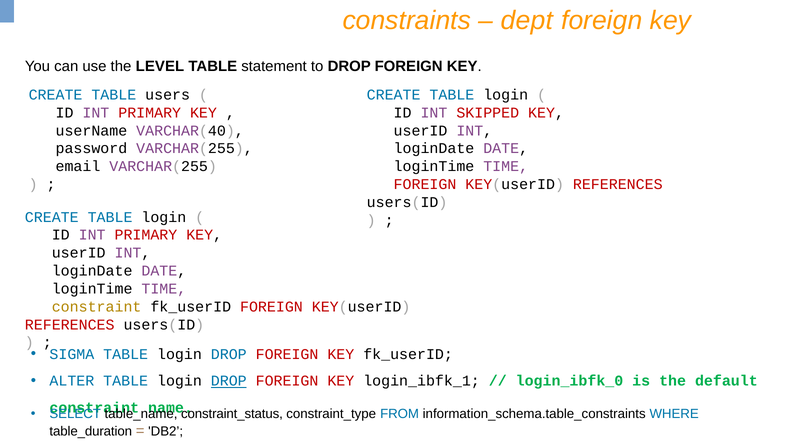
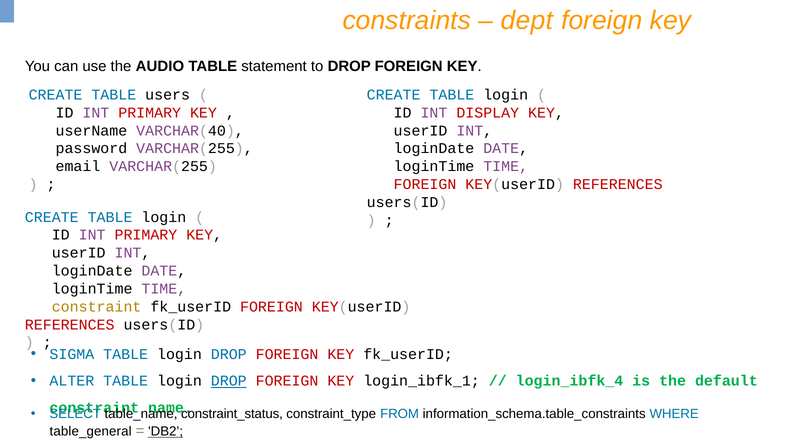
LEVEL: LEVEL -> AUDIO
SKIPPED: SKIPPED -> DISPLAY
login_ibfk_0: login_ibfk_0 -> login_ibfk_4
table_duration: table_duration -> table_general
DB2 underline: none -> present
